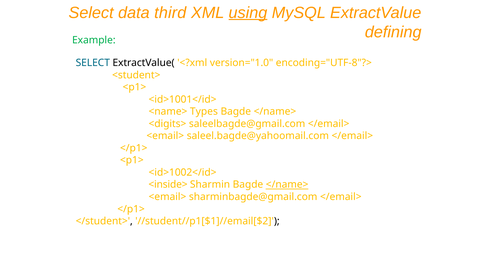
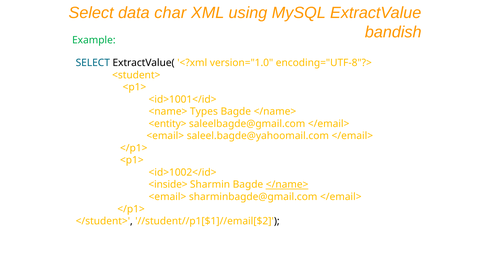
third: third -> char
using underline: present -> none
defining: defining -> bandish
<digits>: <digits> -> <entity>
